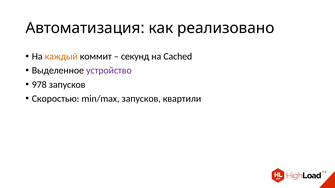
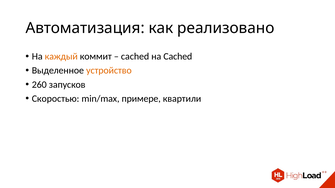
секунд at (135, 57): секунд -> cached
устройство colour: purple -> orange
978: 978 -> 260
min/max запусков: запусков -> примере
